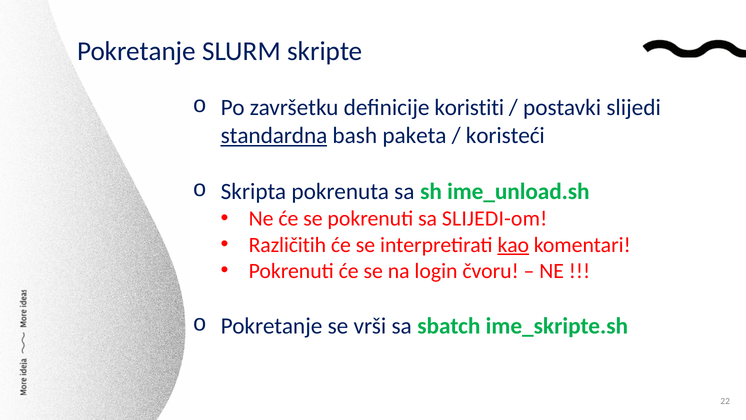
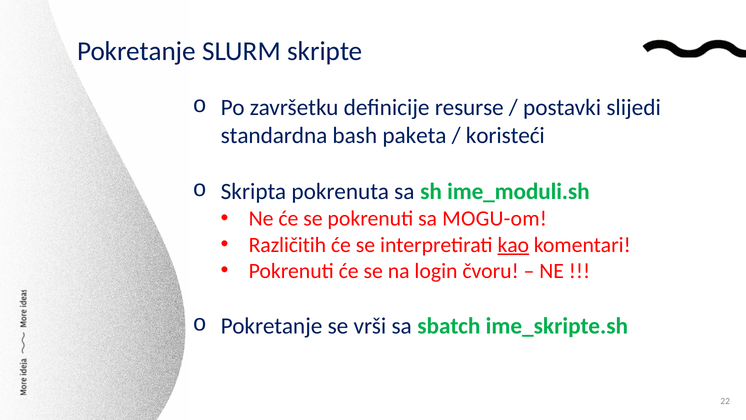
koristiti: koristiti -> resurse
standardna underline: present -> none
ime_unload.sh: ime_unload.sh -> ime_moduli.sh
SLIJEDI-om: SLIJEDI-om -> MOGU-om
